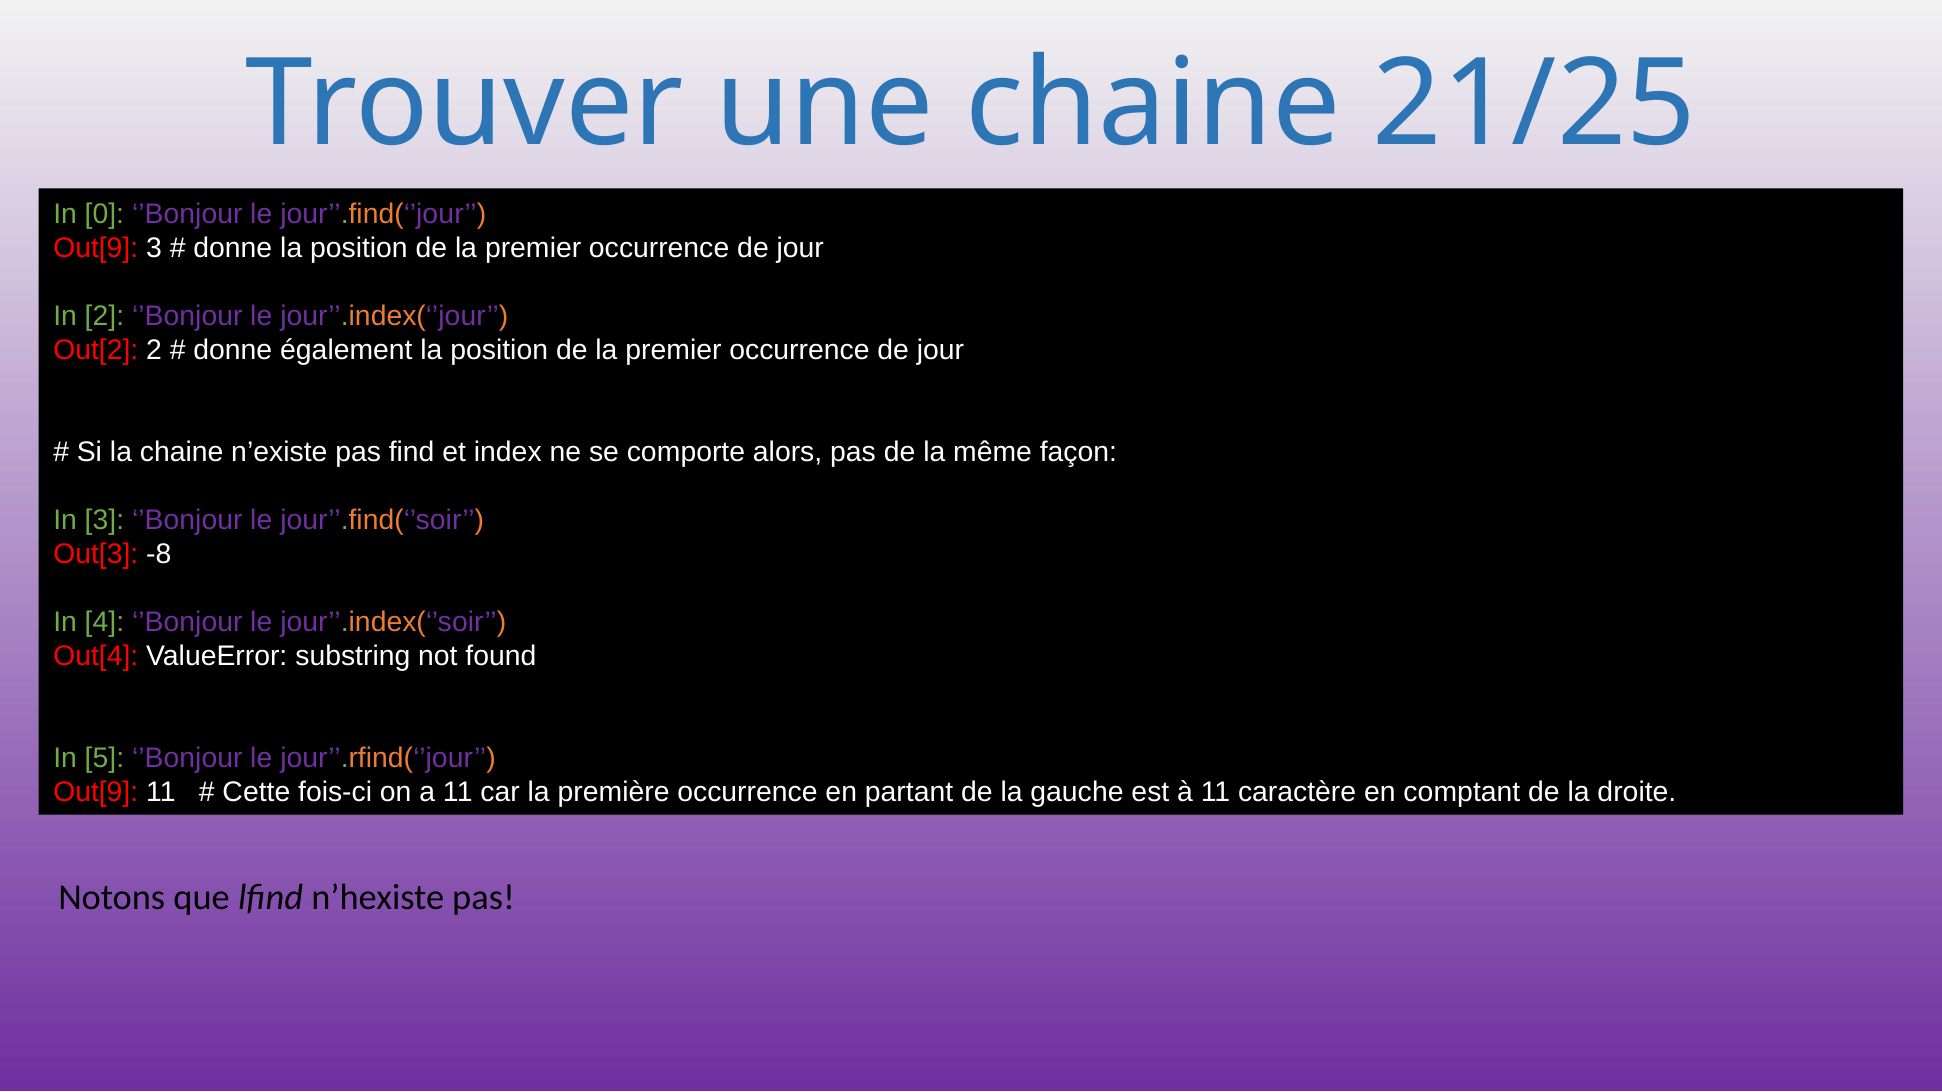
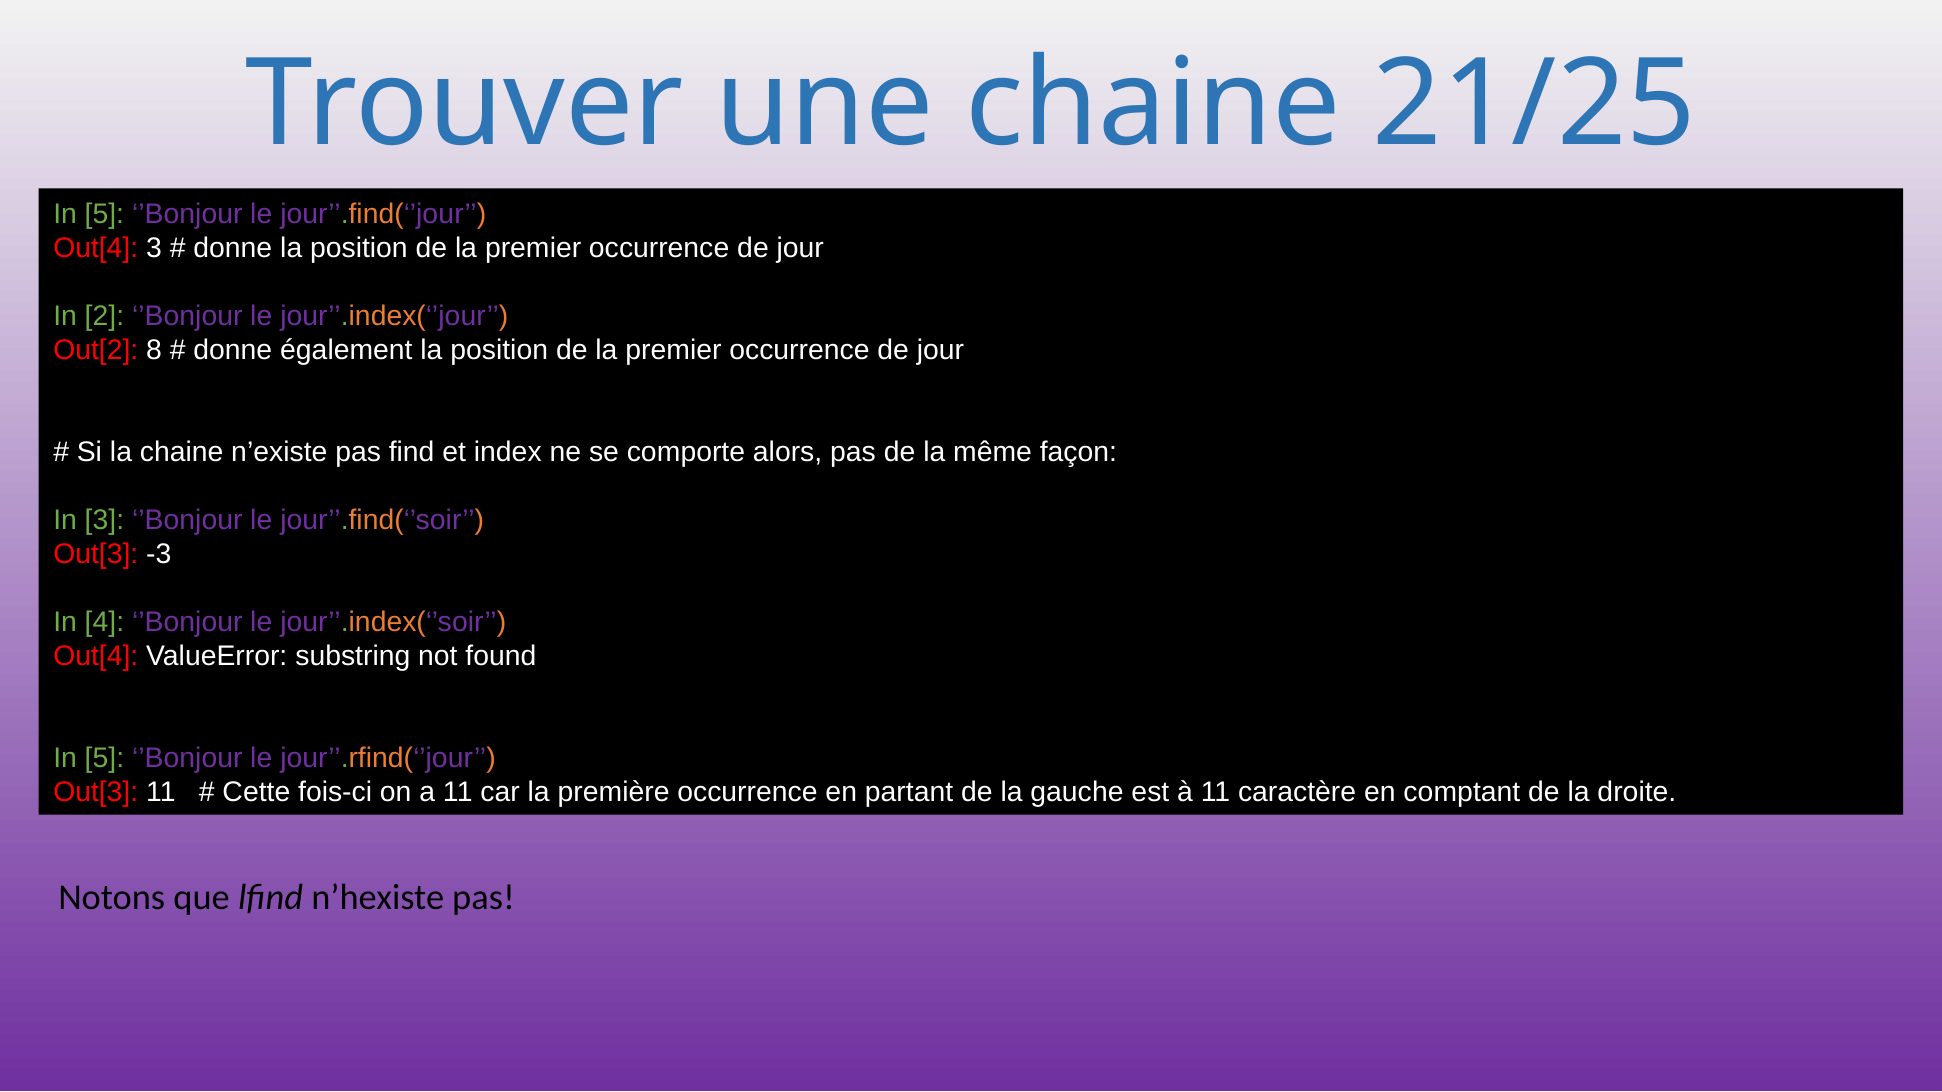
0 at (104, 215): 0 -> 5
Out[9 at (96, 249): Out[9 -> Out[4
Out[2 2: 2 -> 8
-8: -8 -> -3
Out[9 at (96, 793): Out[9 -> Out[3
